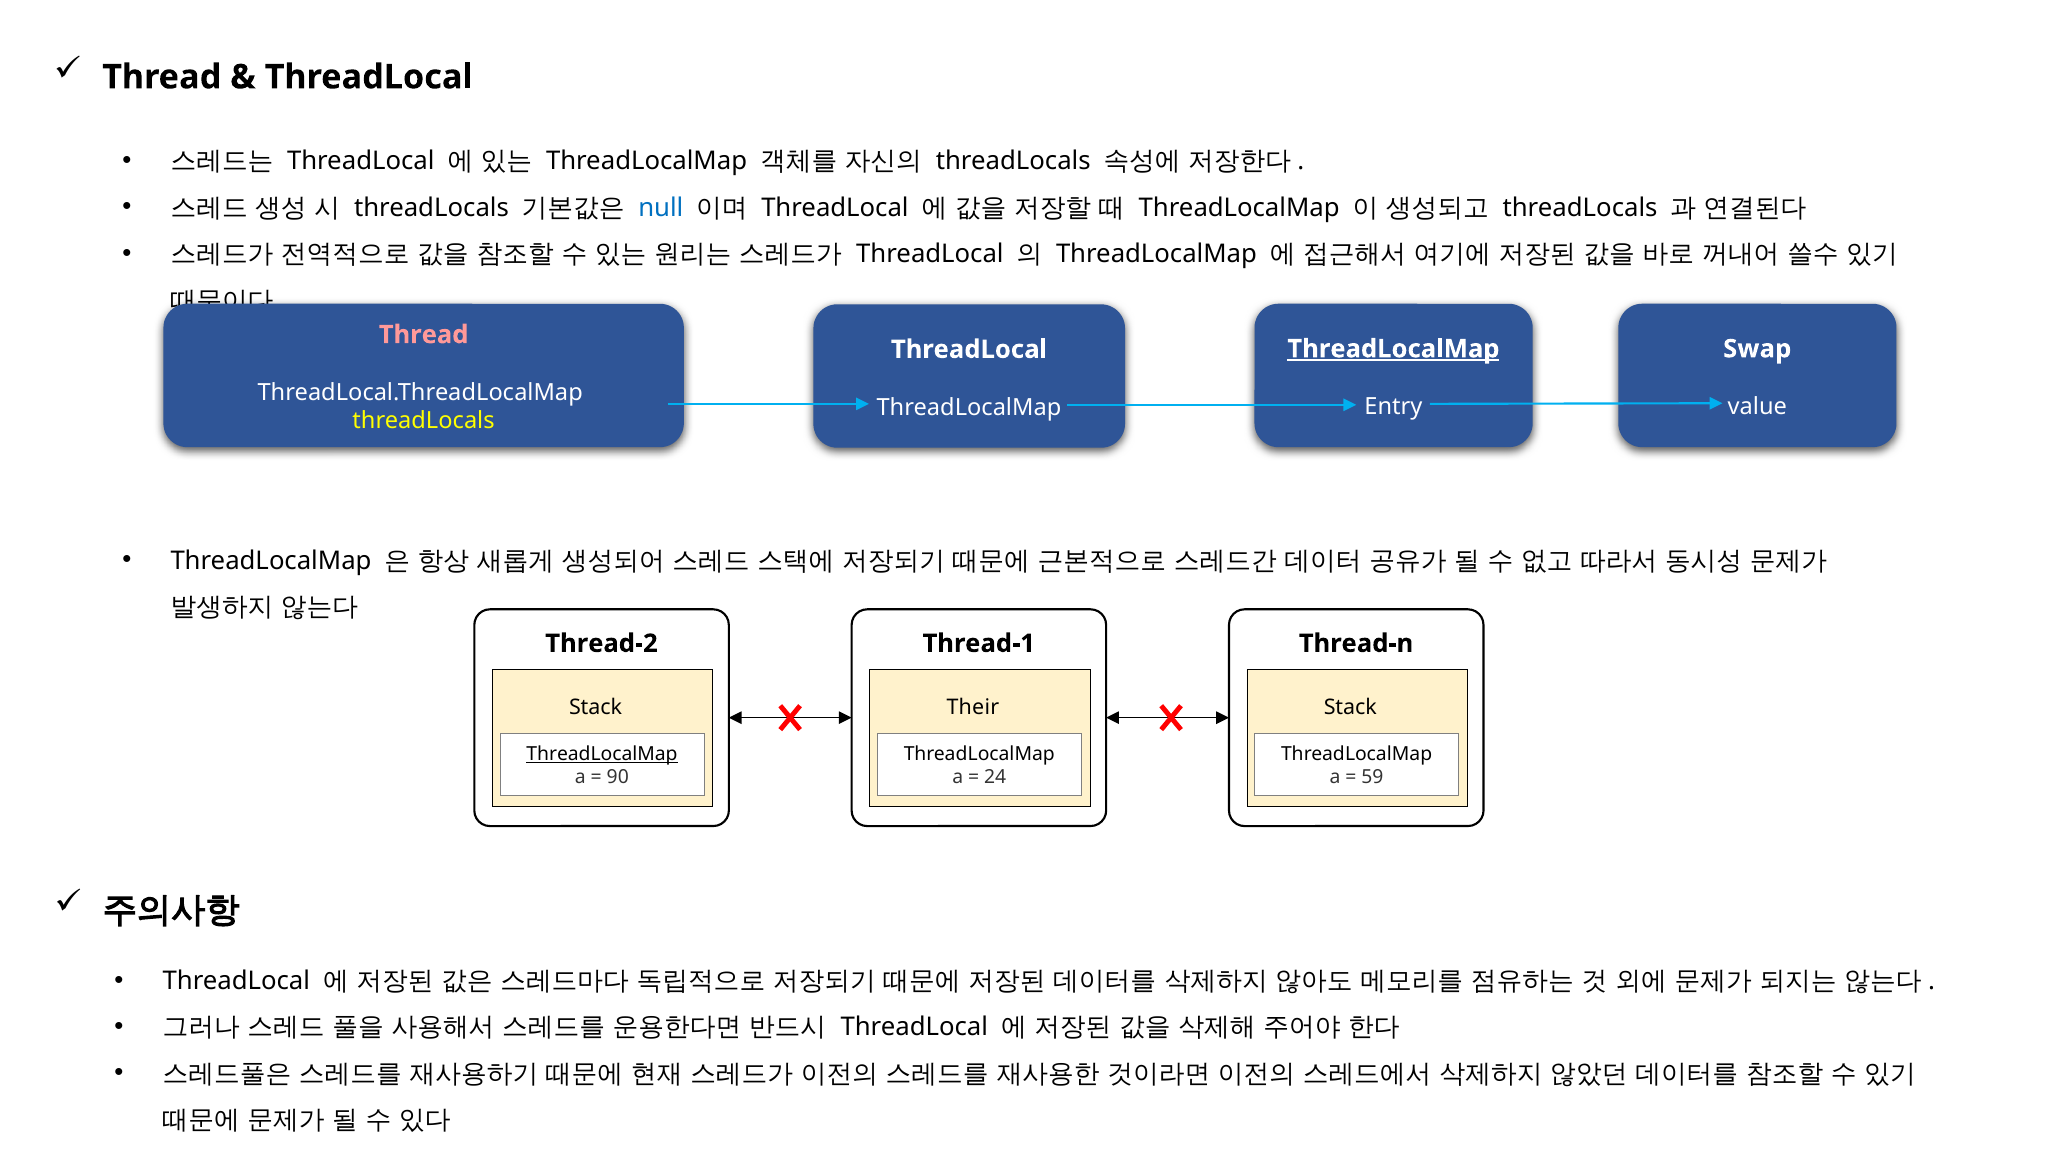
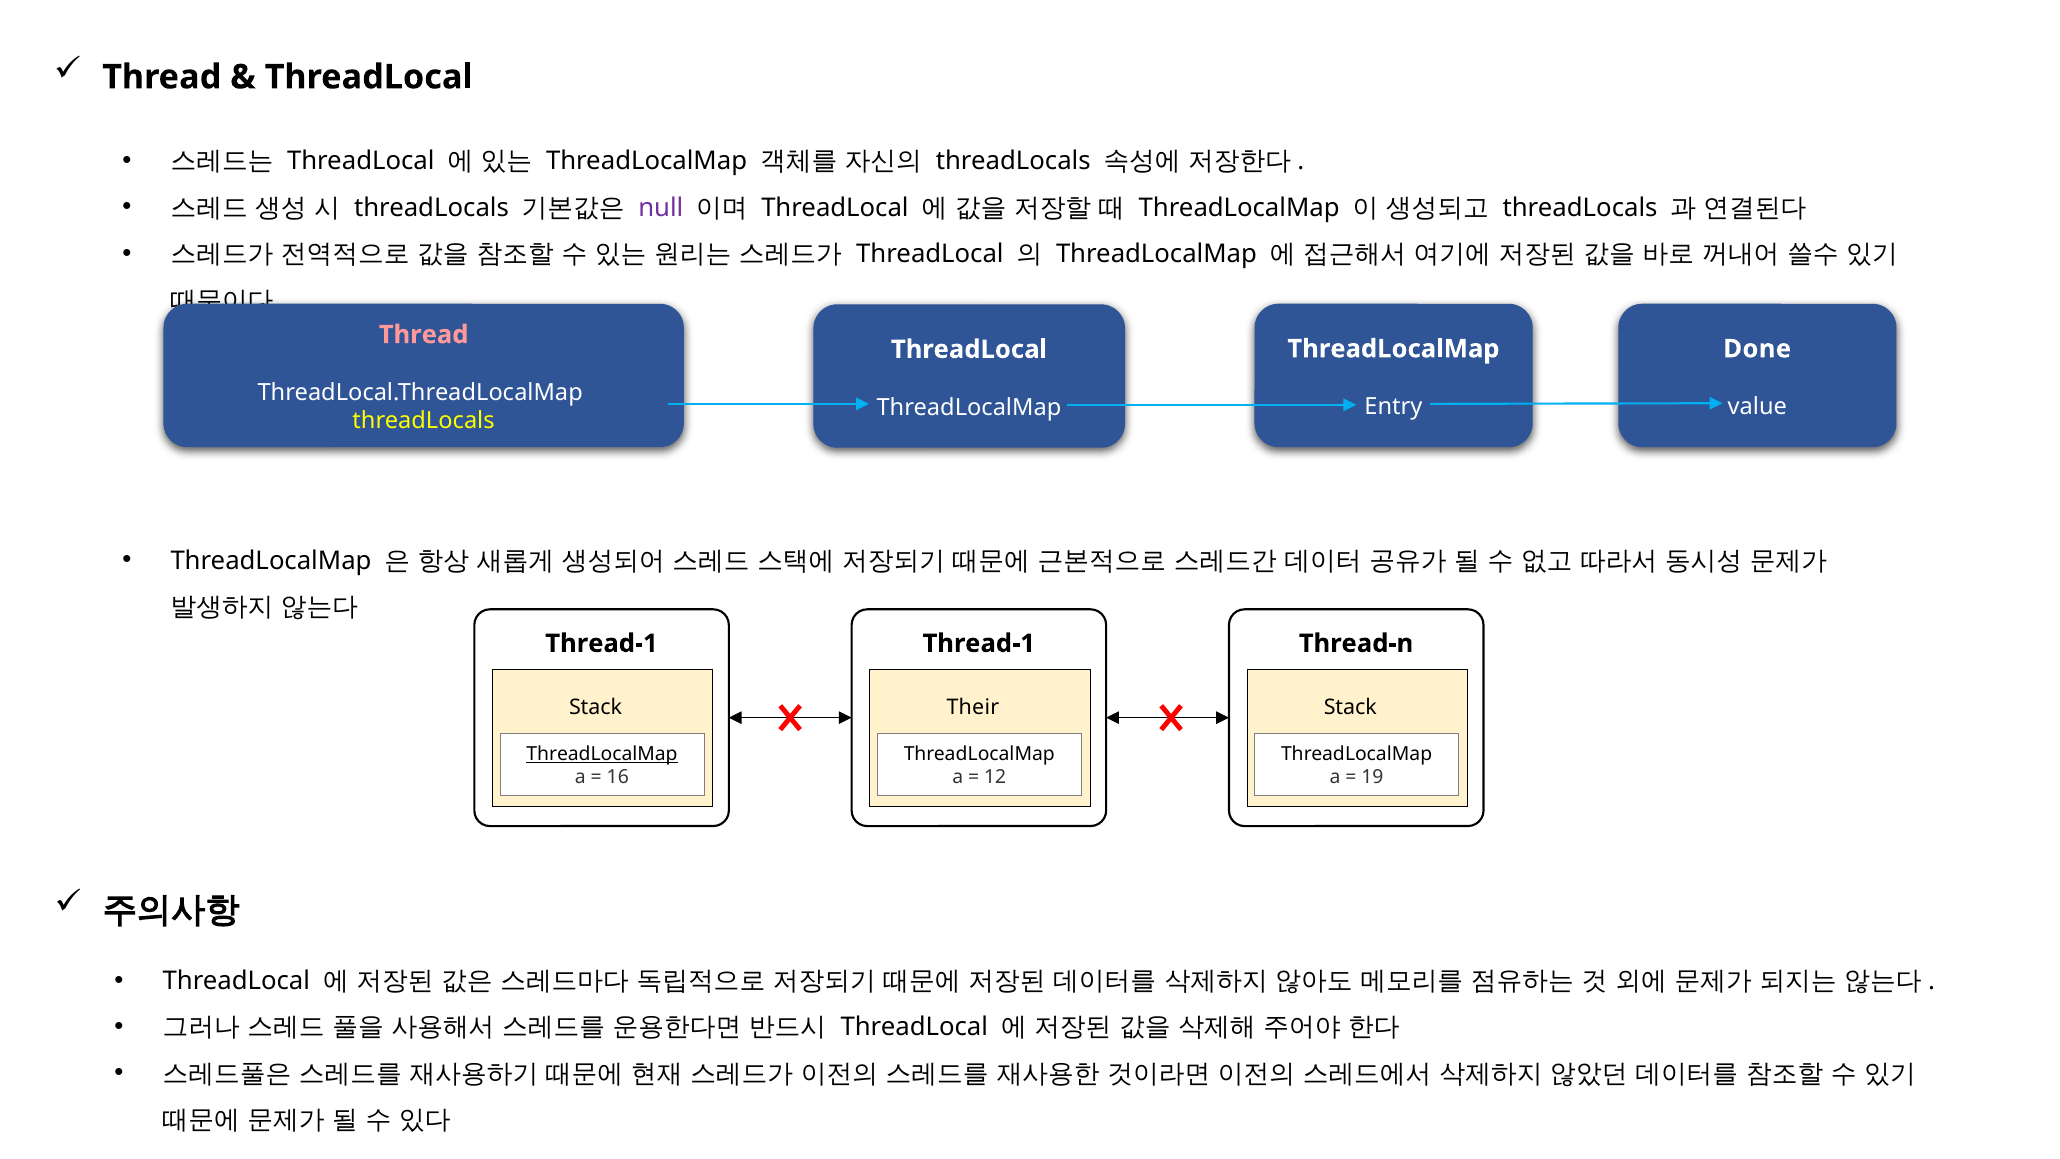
null colour: blue -> purple
ThreadLocalMap at (1393, 349) underline: present -> none
Swap: Swap -> Done
Thread-2 at (601, 643): Thread-2 -> Thread-1
90: 90 -> 16
24: 24 -> 12
59: 59 -> 19
